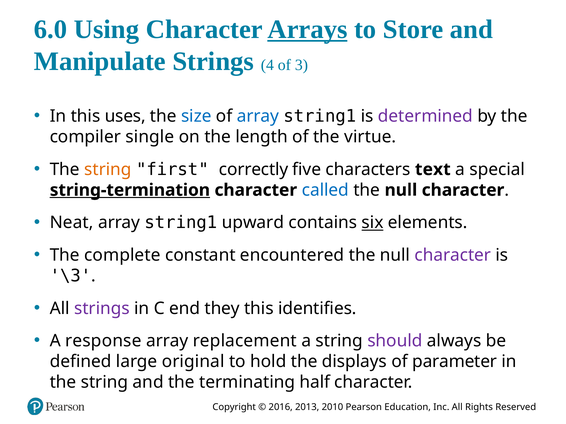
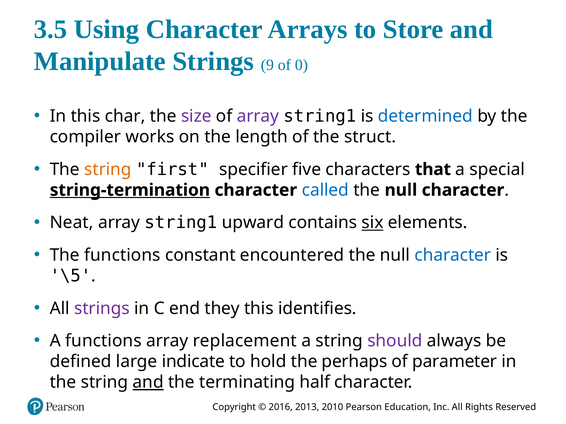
6.0: 6.0 -> 3.5
Arrays underline: present -> none
4: 4 -> 9
3: 3 -> 0
uses: uses -> char
size colour: blue -> purple
array at (258, 116) colour: blue -> purple
determined colour: purple -> blue
single: single -> works
virtue: virtue -> struct
correctly: correctly -> specifier
text: text -> that
The complete: complete -> functions
character at (453, 255) colour: purple -> blue
\3: \3 -> \5
A response: response -> functions
original: original -> indicate
displays: displays -> perhaps
and at (148, 383) underline: none -> present
